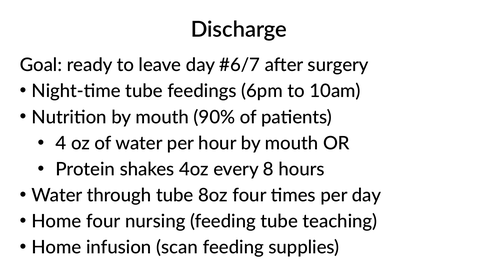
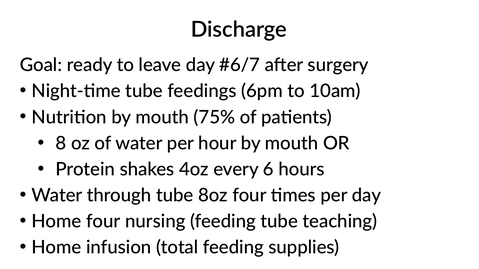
90%: 90% -> 75%
4: 4 -> 8
8: 8 -> 6
scan: scan -> total
